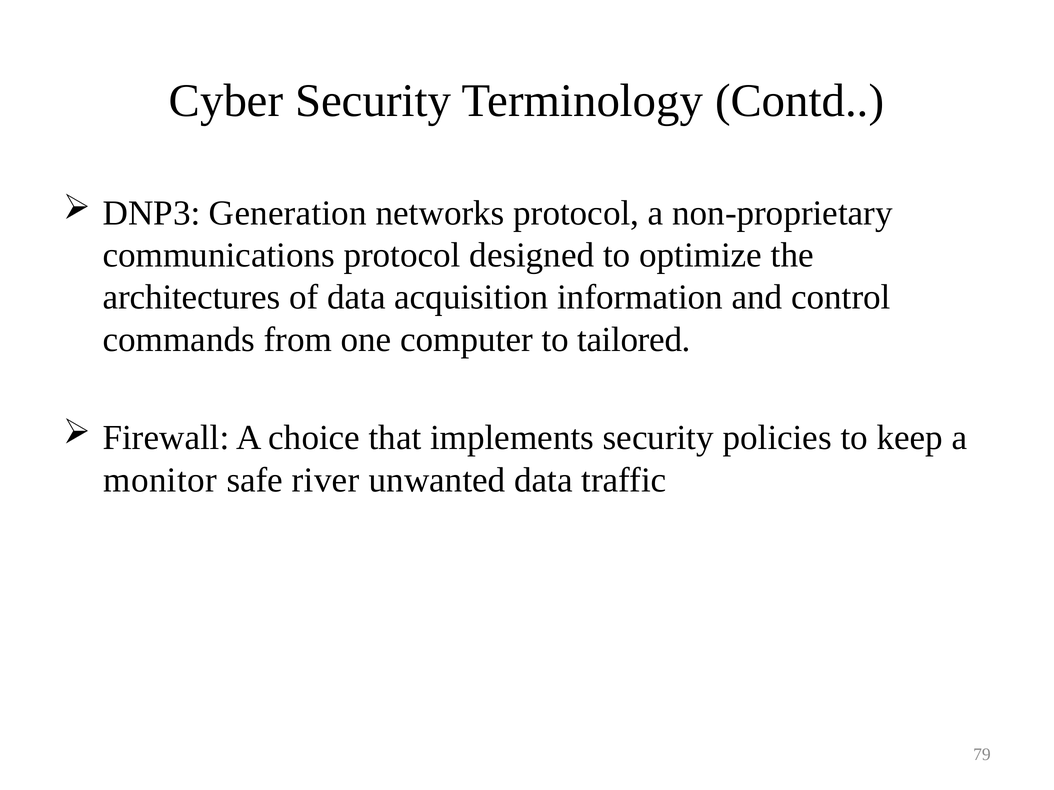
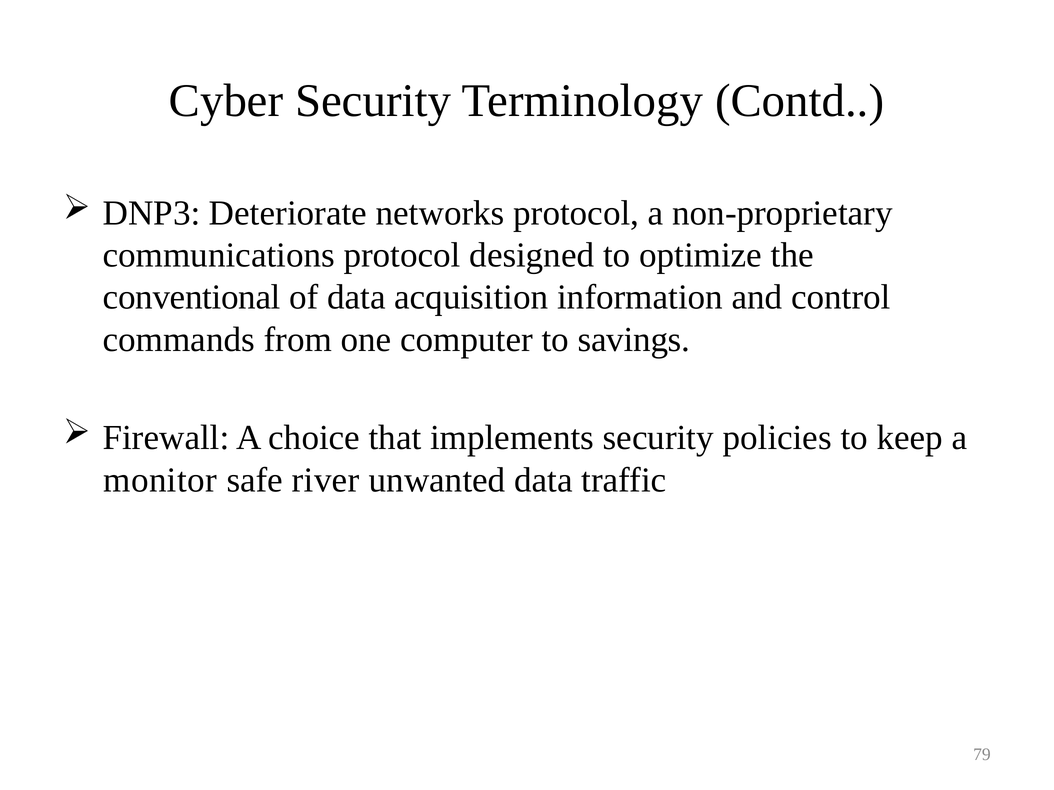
Generation: Generation -> Deteriorate
architectures: architectures -> conventional
tailored: tailored -> savings
